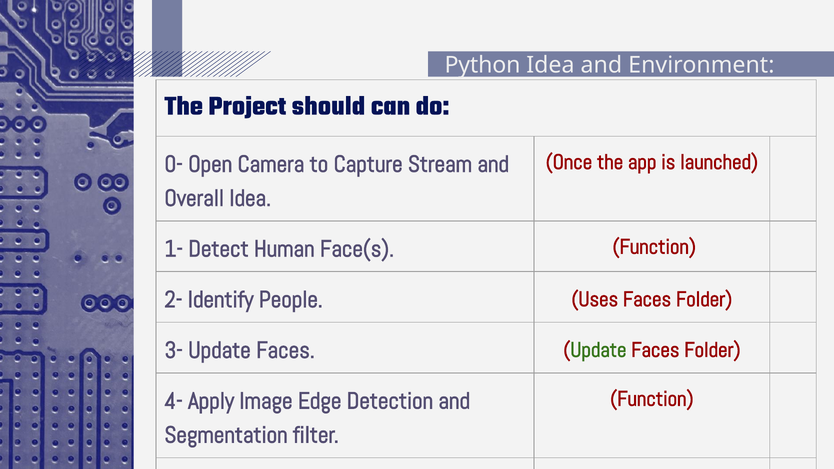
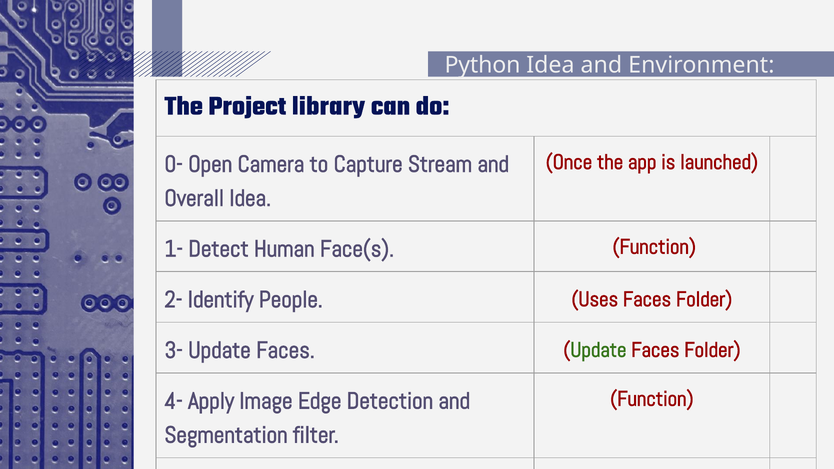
should: should -> library
